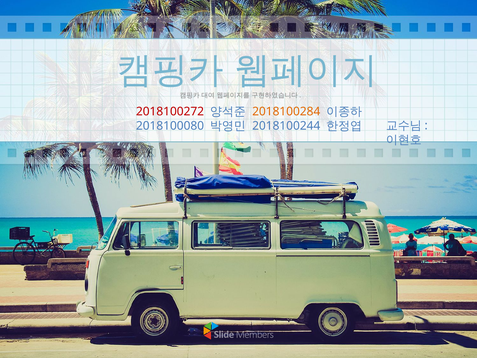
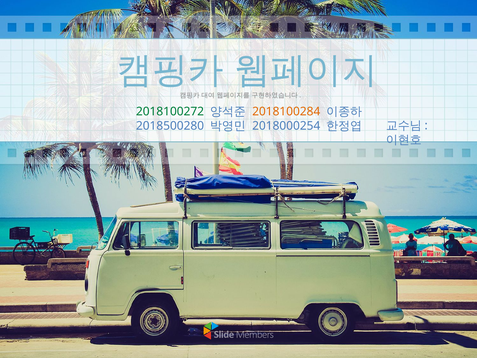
2018100272 colour: red -> green
2018100080: 2018100080 -> 2018500280
2018100244: 2018100244 -> 2018000254
